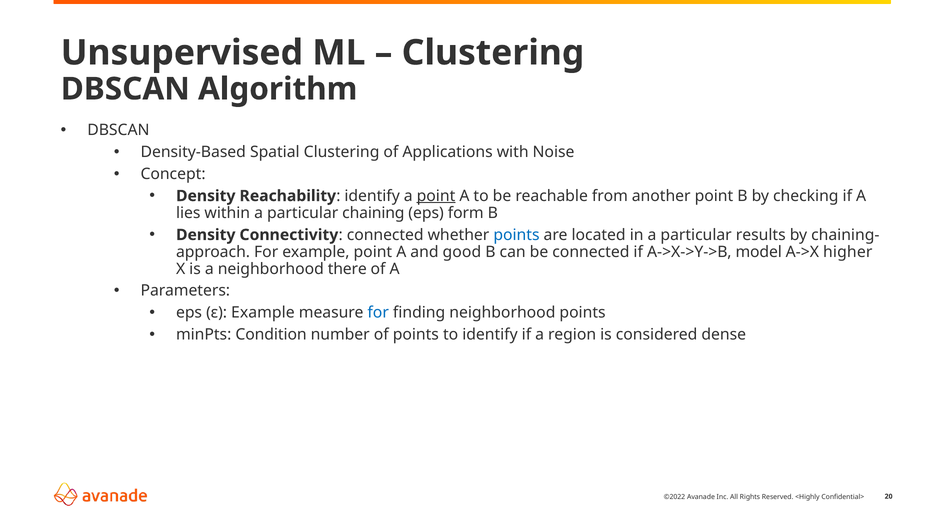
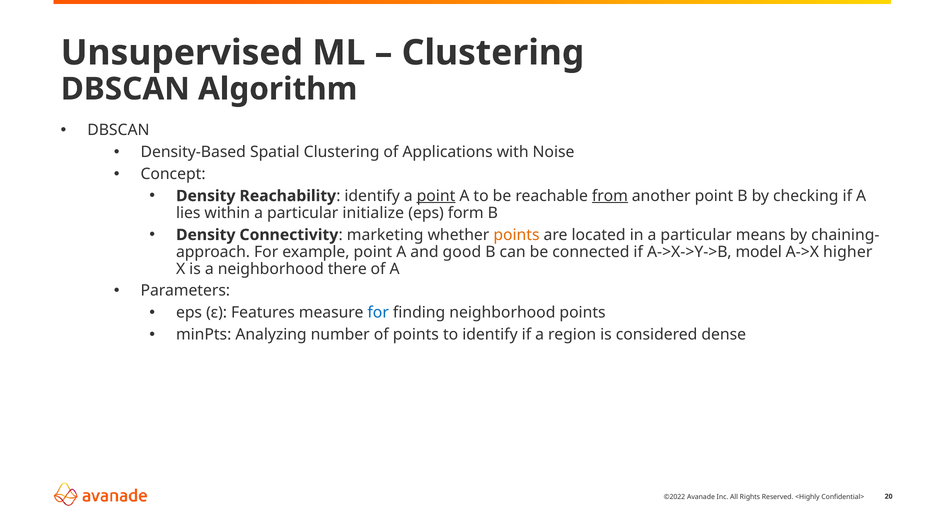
from underline: none -> present
chaining: chaining -> initialize
Connectivity connected: connected -> marketing
points at (516, 235) colour: blue -> orange
results: results -> means
ε Example: Example -> Features
Condition: Condition -> Analyzing
